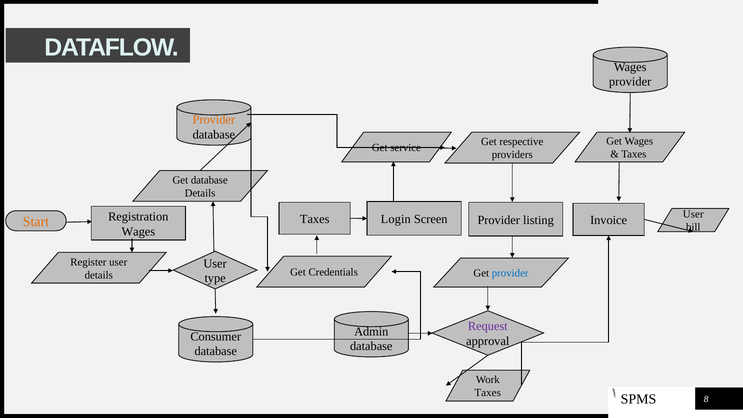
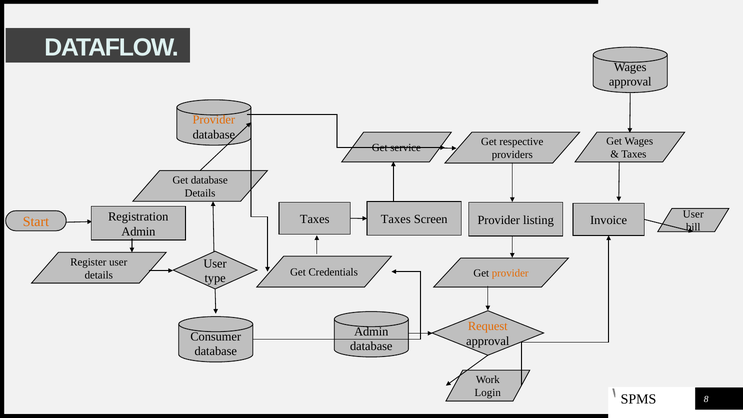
provider at (630, 82): provider -> approval
Login at (396, 219): Login -> Taxes
Wages at (138, 231): Wages -> Admin
provider at (510, 273) colour: blue -> orange
Request colour: purple -> orange
Taxes at (488, 393): Taxes -> Login
